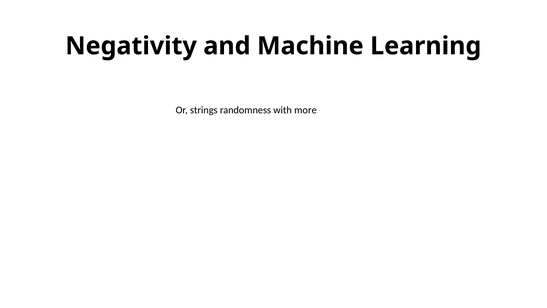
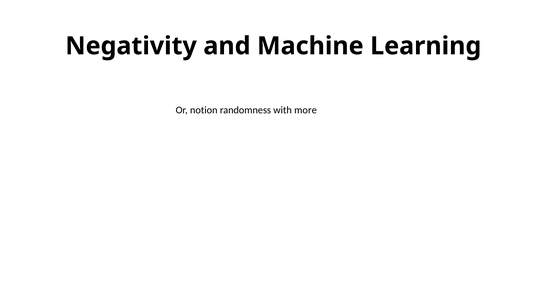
strings: strings -> notion
